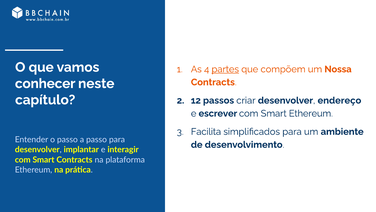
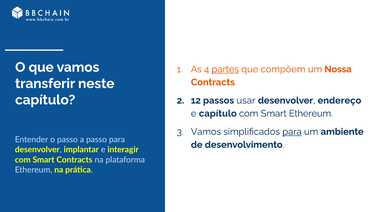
conhecer: conhecer -> transferir
criar: criar -> usar
e escrever: escrever -> capítulo
Facilita at (206, 131): Facilita -> Vamos
para at (292, 131) underline: none -> present
